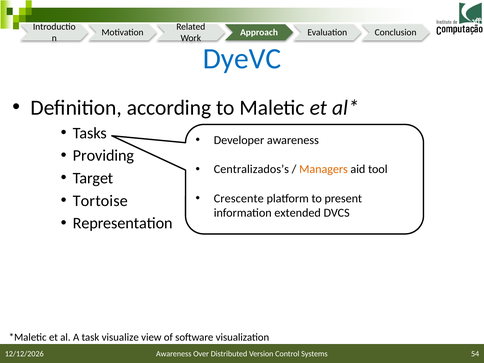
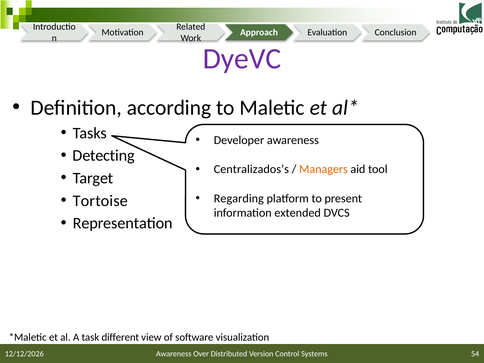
DyeVC colour: blue -> purple
Providing: Providing -> Detecting
Crescente: Crescente -> Regarding
visualize: visualize -> different
